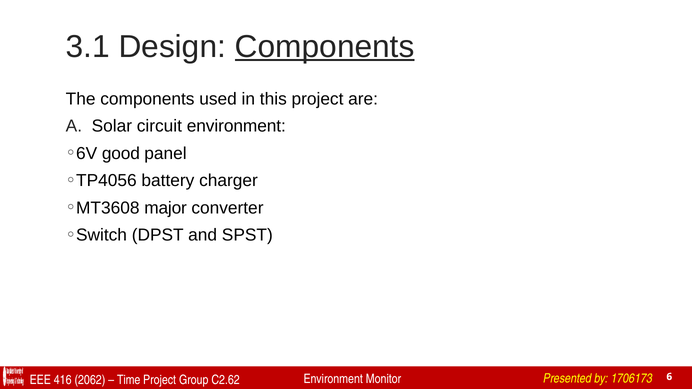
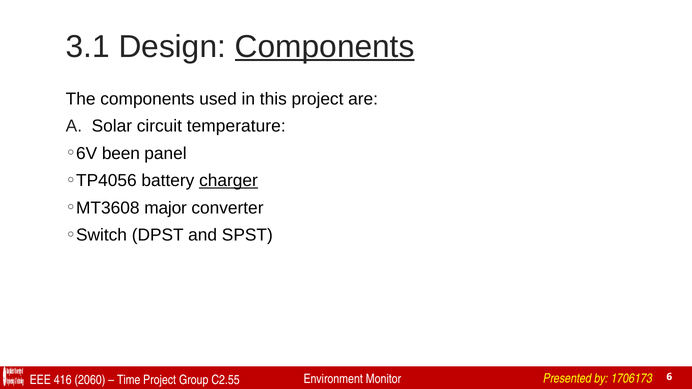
circuit environment: environment -> temperature
good: good -> been
charger underline: none -> present
2062: 2062 -> 2060
C2.62: C2.62 -> C2.55
